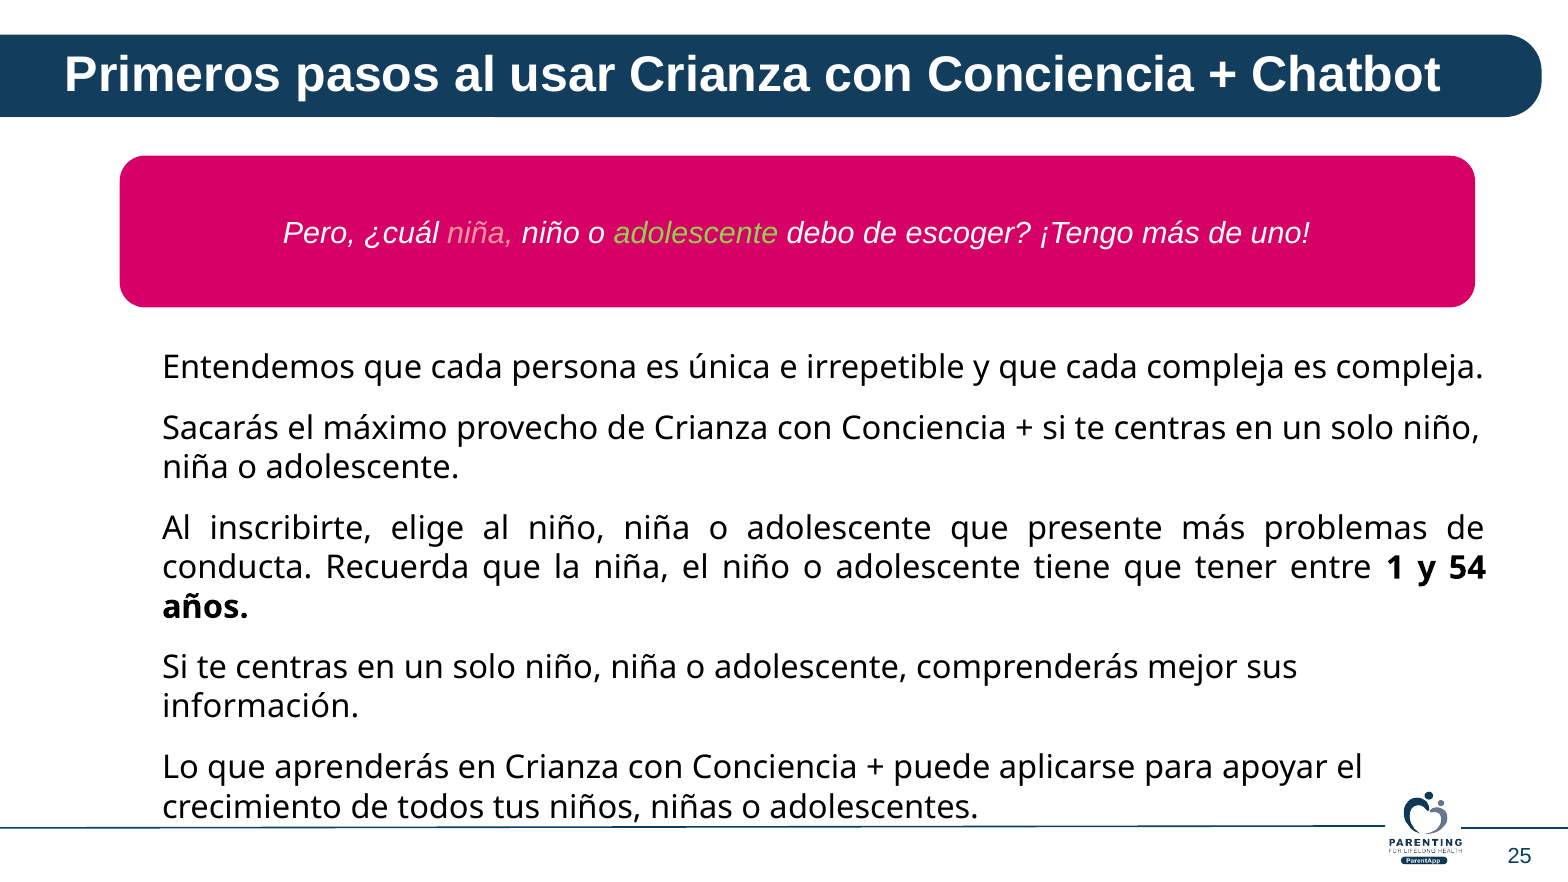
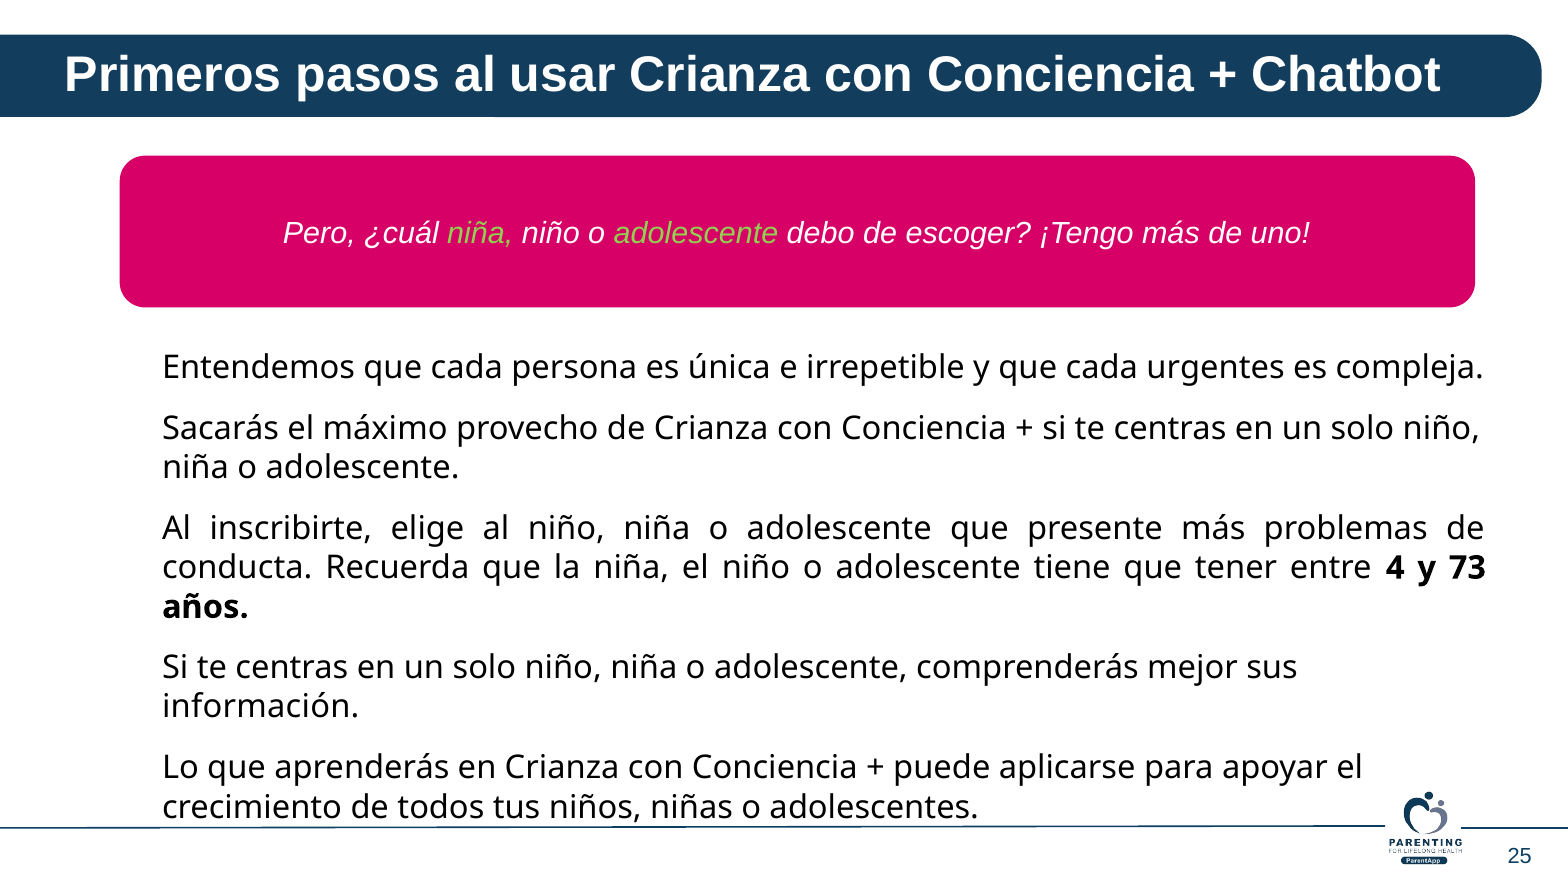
niña at (480, 234) colour: pink -> light green
cada compleja: compleja -> urgentes
1: 1 -> 4
54: 54 -> 73
